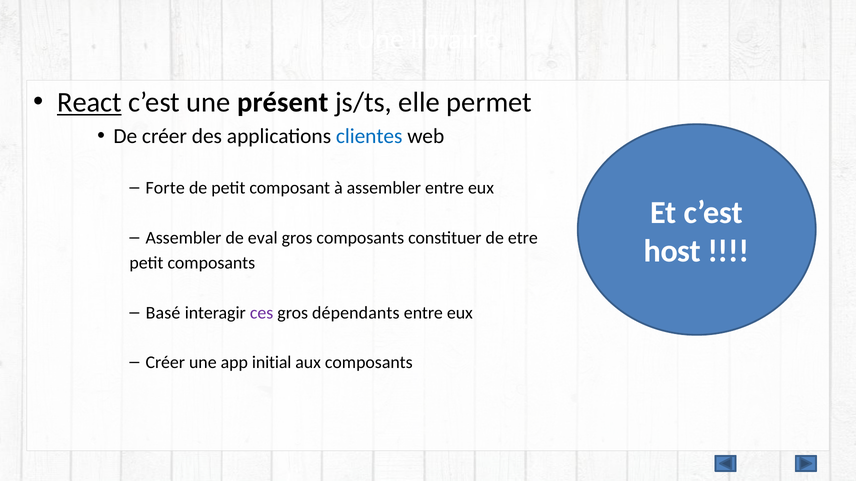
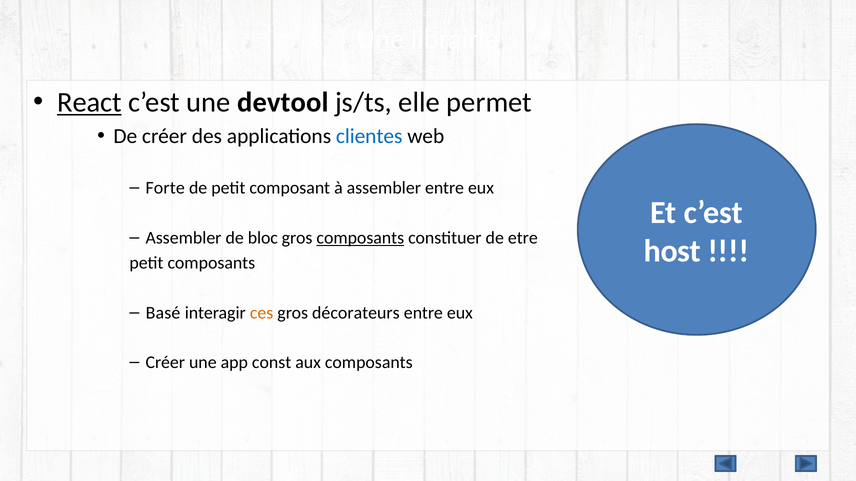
présent: présent -> devtool
eval: eval -> bloc
composants at (360, 238) underline: none -> present
ces colour: purple -> orange
dépendants: dépendants -> décorateurs
initial: initial -> const
